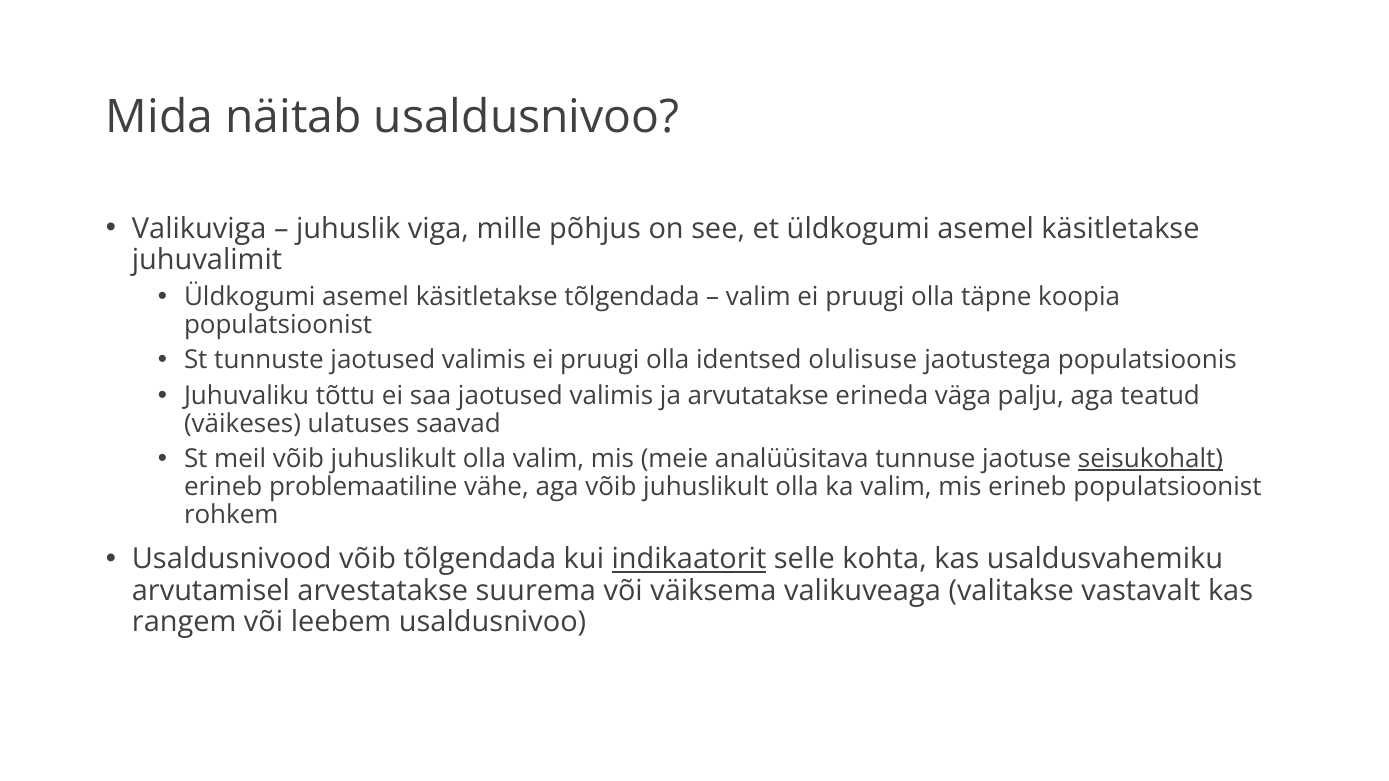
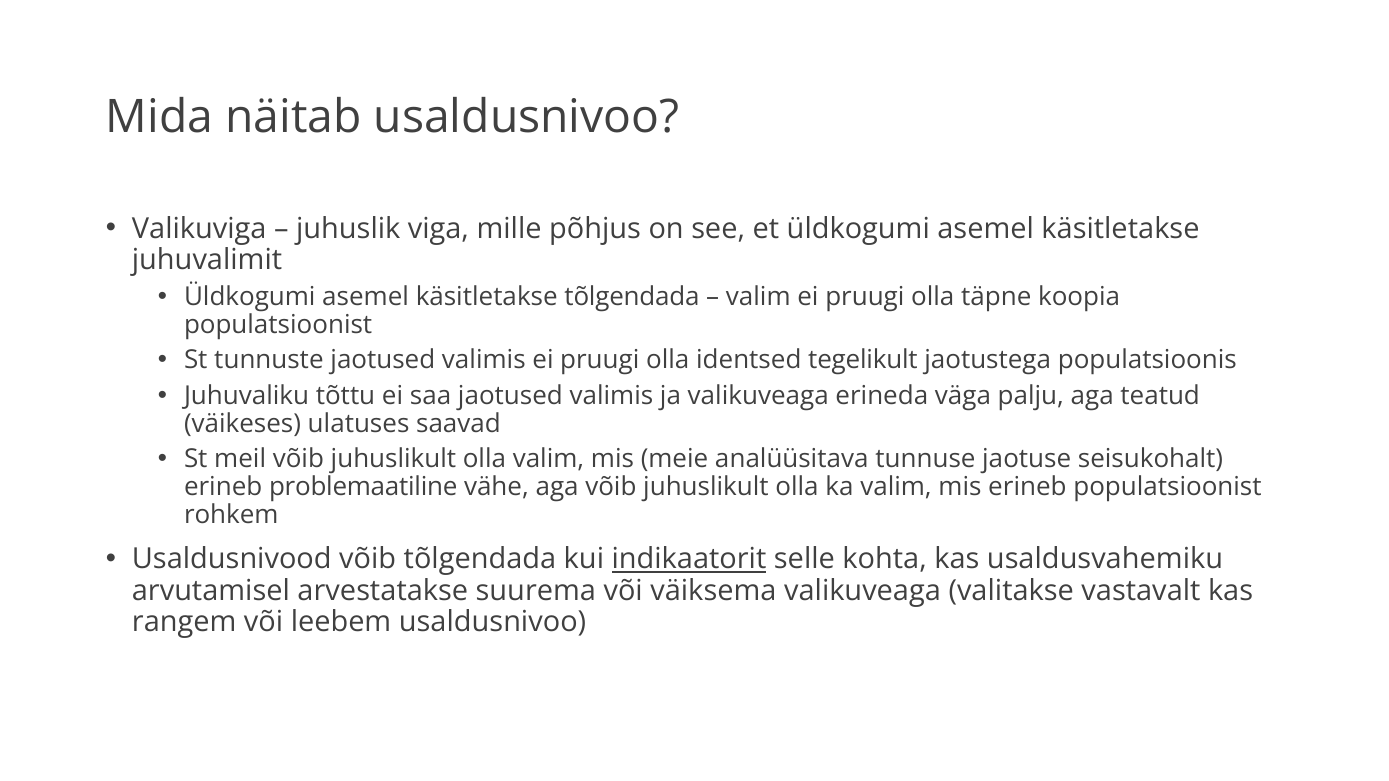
olulisuse: olulisuse -> tegelikult
ja arvutatakse: arvutatakse -> valikuveaga
seisukohalt underline: present -> none
